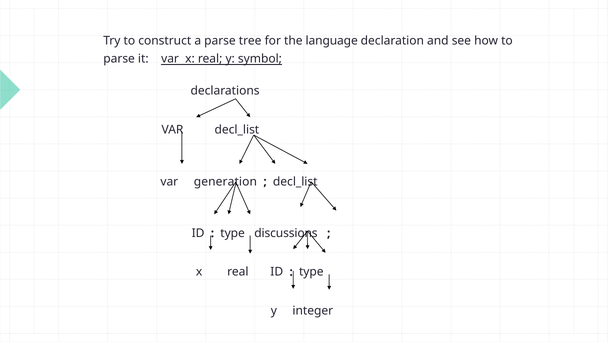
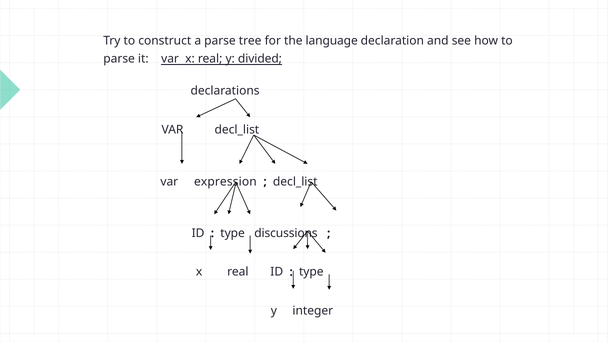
symbol: symbol -> divided
generation: generation -> expression
